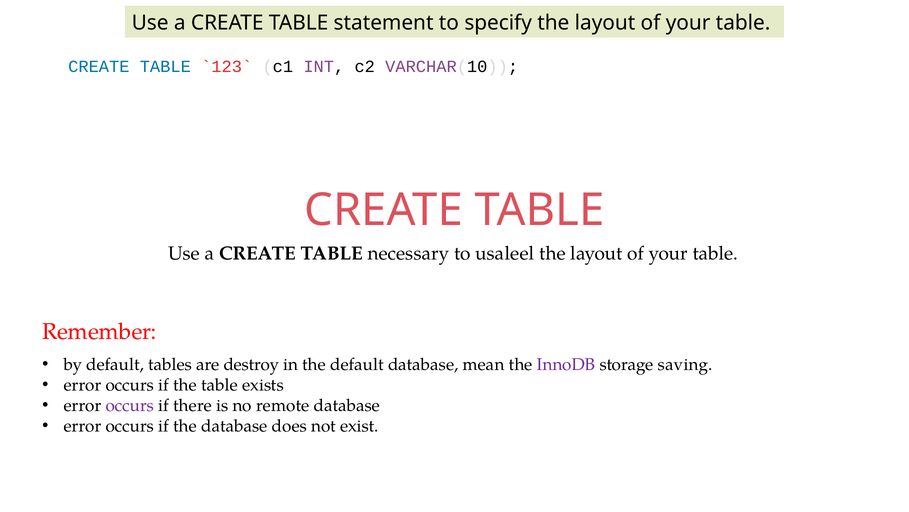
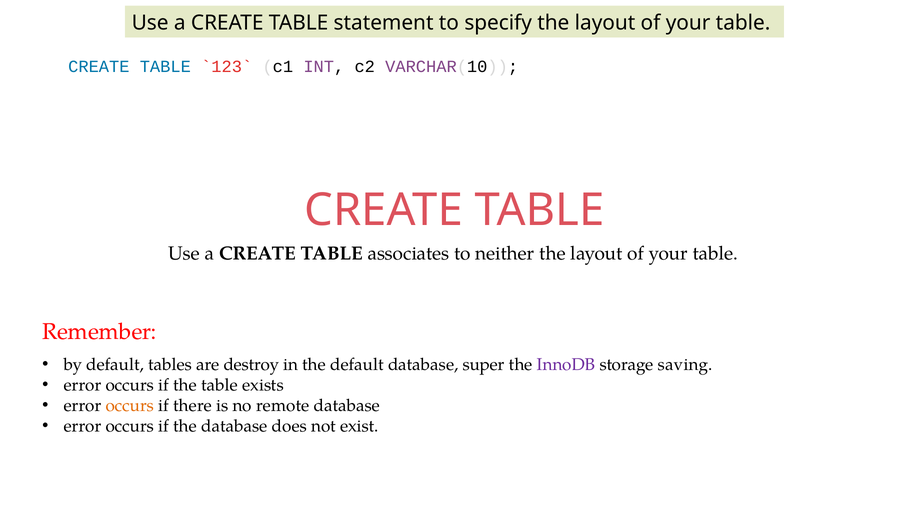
necessary: necessary -> associates
usaleel: usaleel -> neither
mean: mean -> super
occurs at (130, 405) colour: purple -> orange
